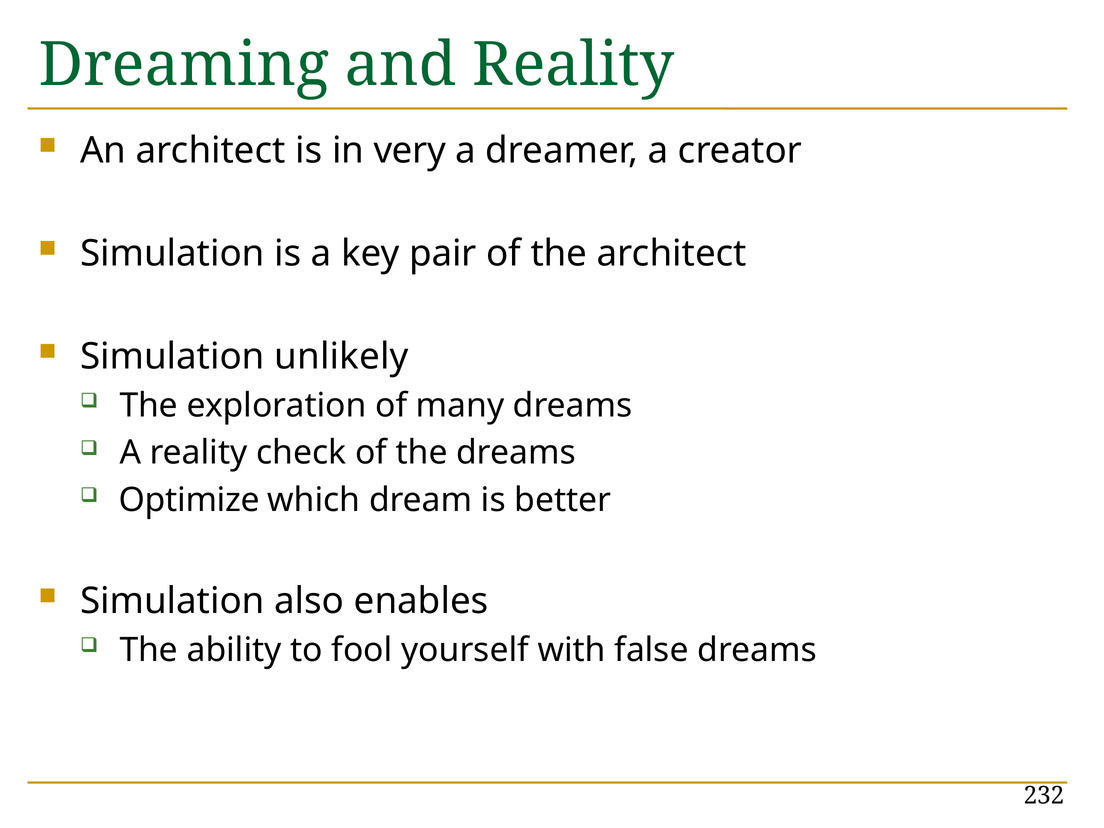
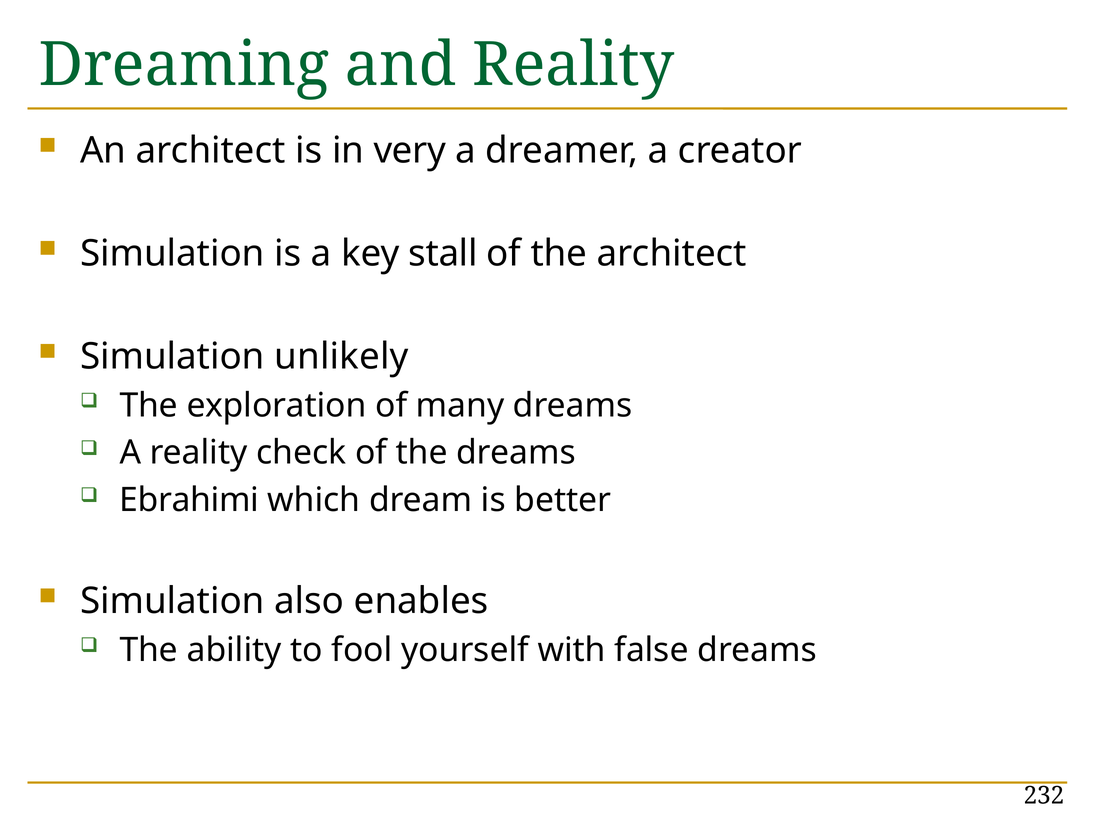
pair: pair -> stall
Optimize: Optimize -> Ebrahimi
